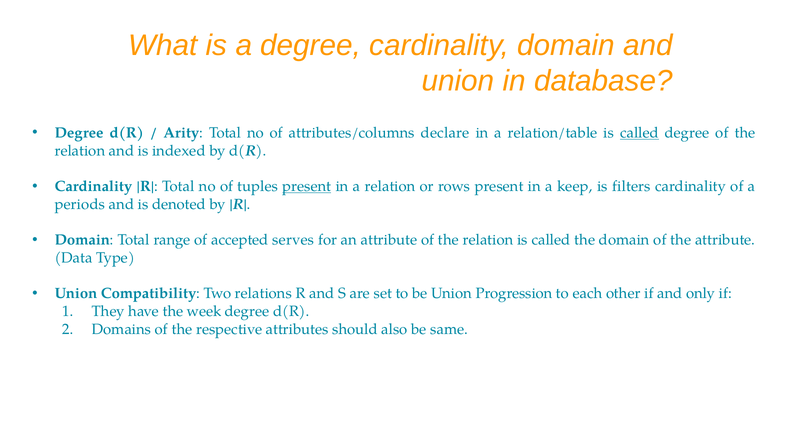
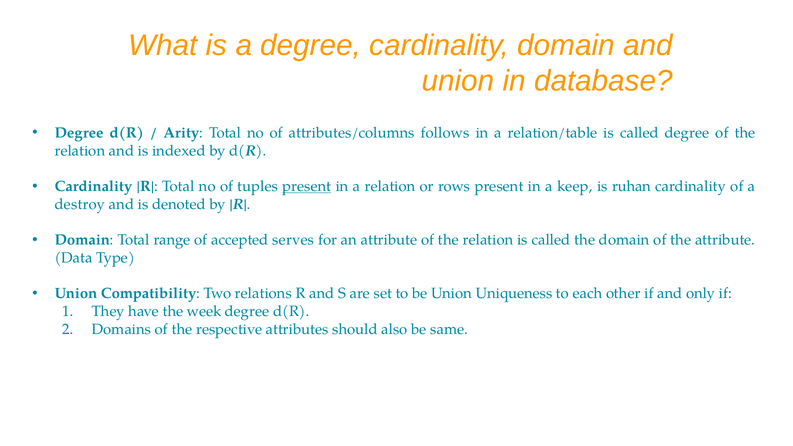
declare: declare -> follows
called at (639, 133) underline: present -> none
filters: filters -> ruhan
periods: periods -> destroy
Progression: Progression -> Uniqueness
